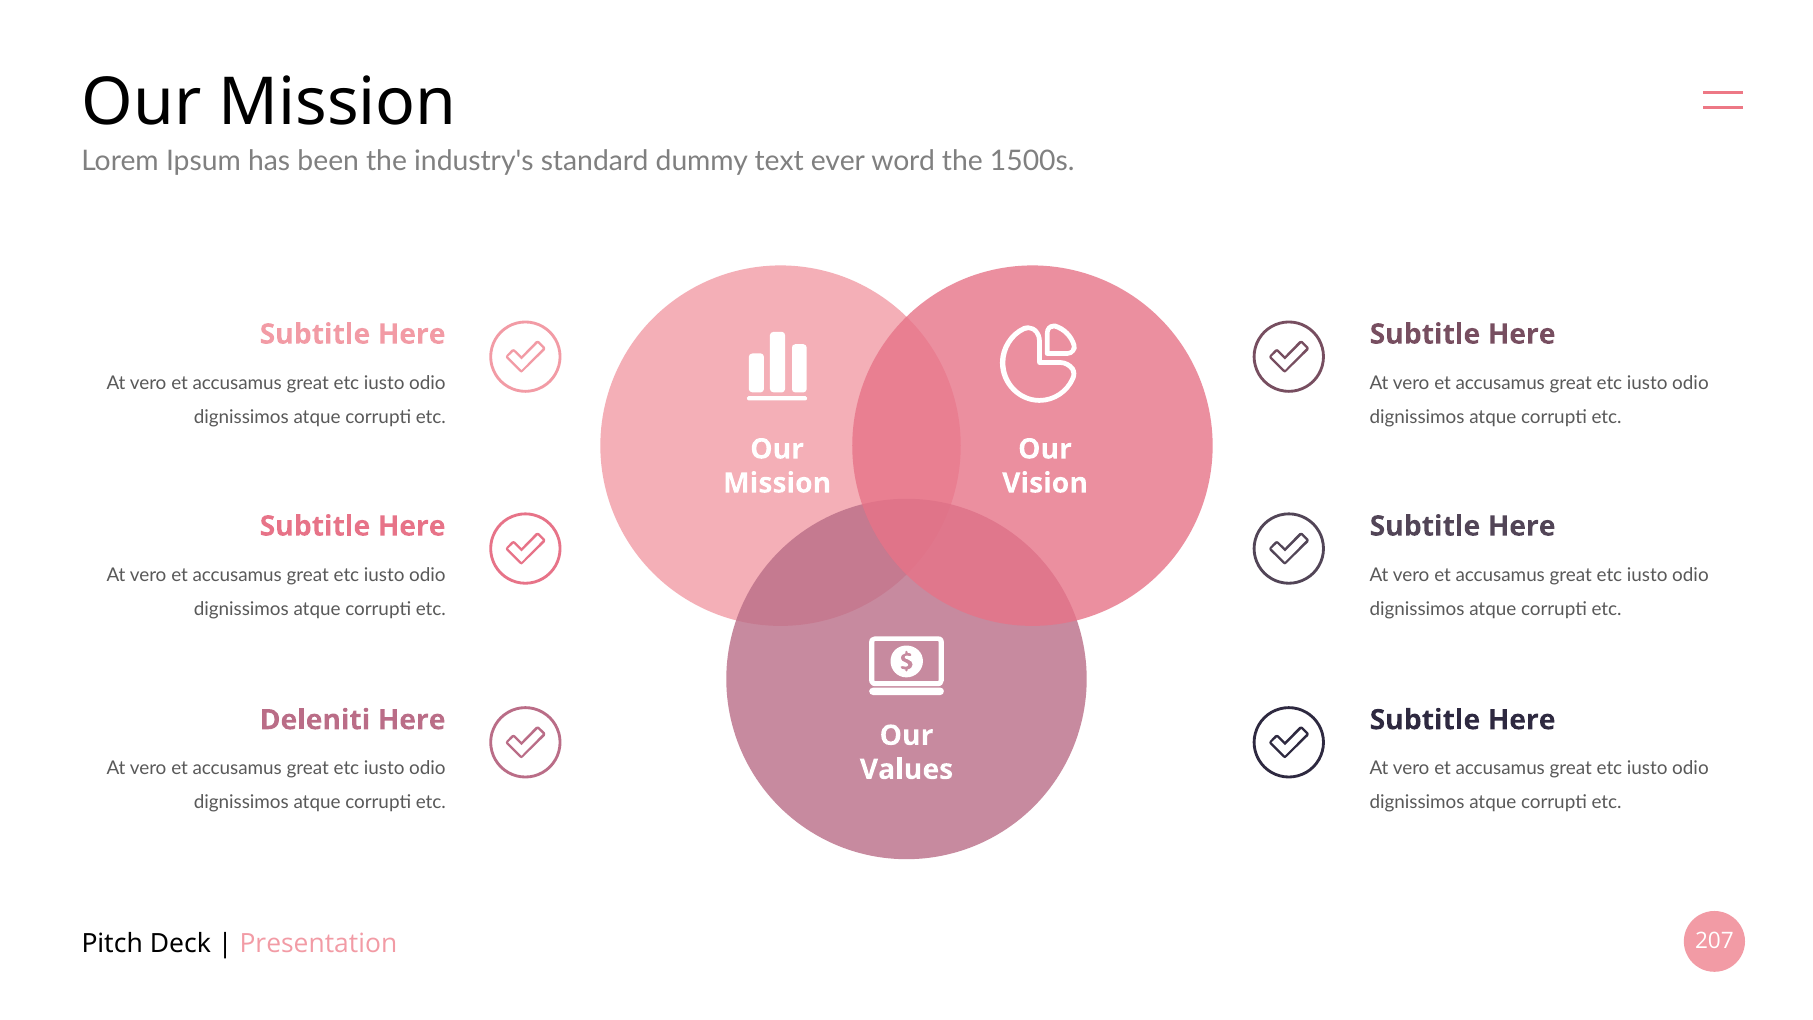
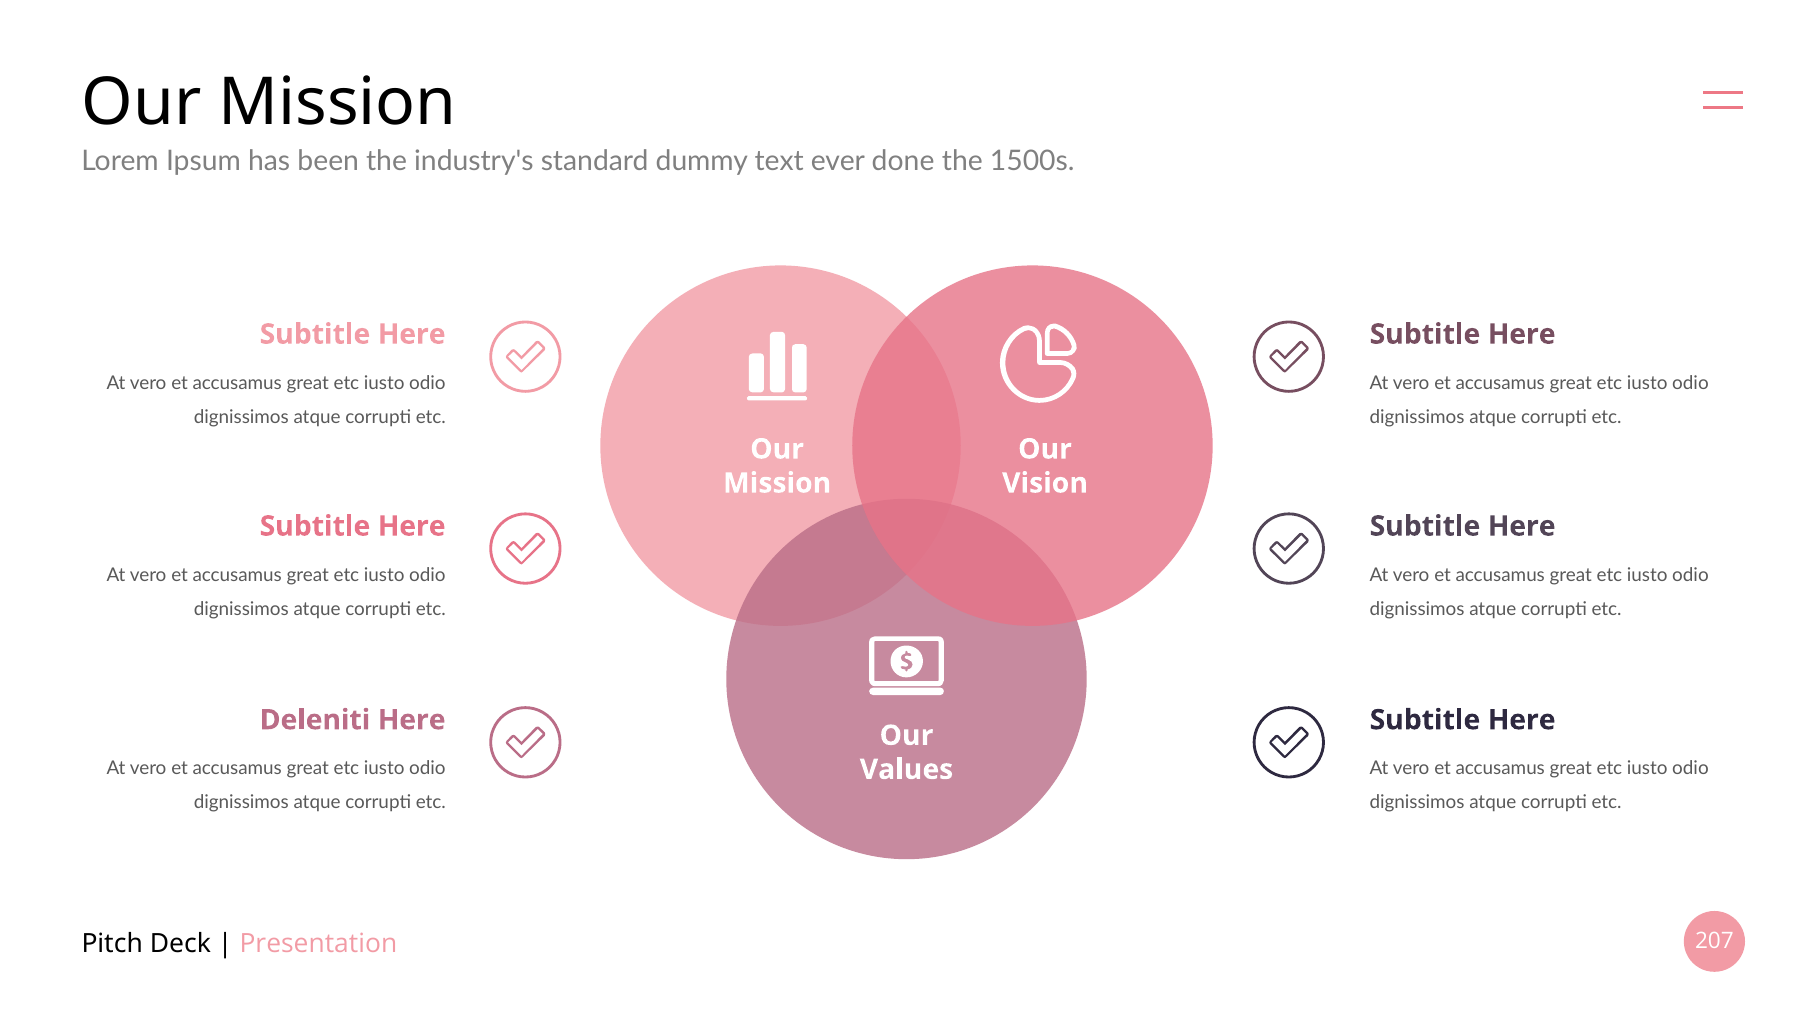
word: word -> done
